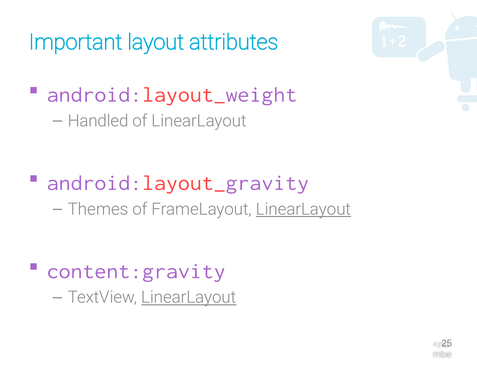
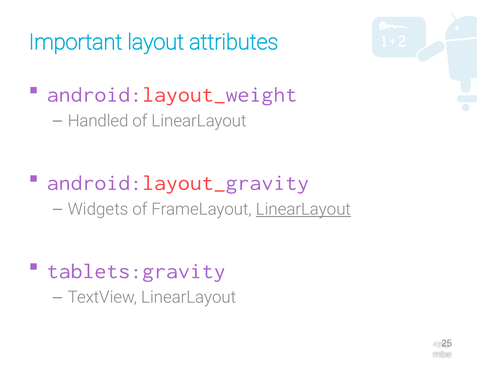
Themes: Themes -> Widgets
content:gravity: content:gravity -> tablets:gravity
LinearLayout at (189, 297) underline: present -> none
